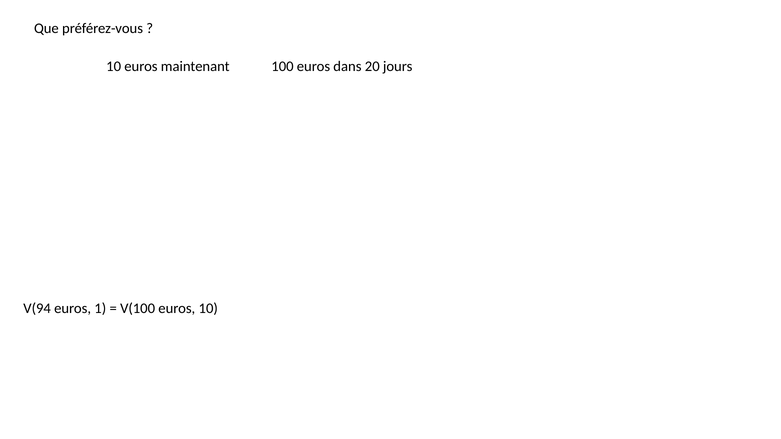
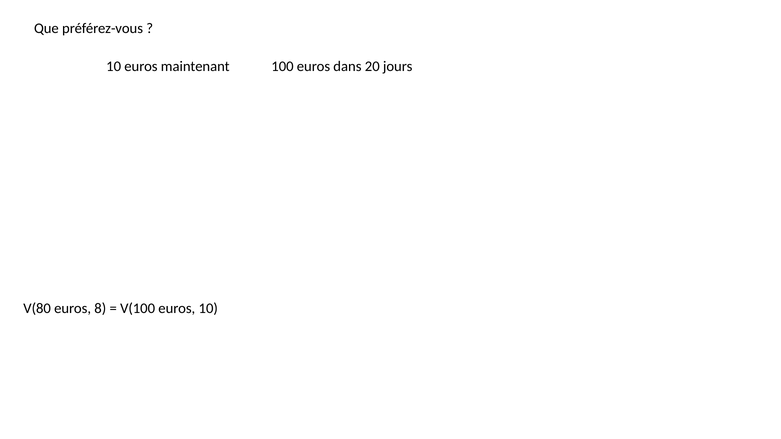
V(94: V(94 -> V(80
1: 1 -> 8
